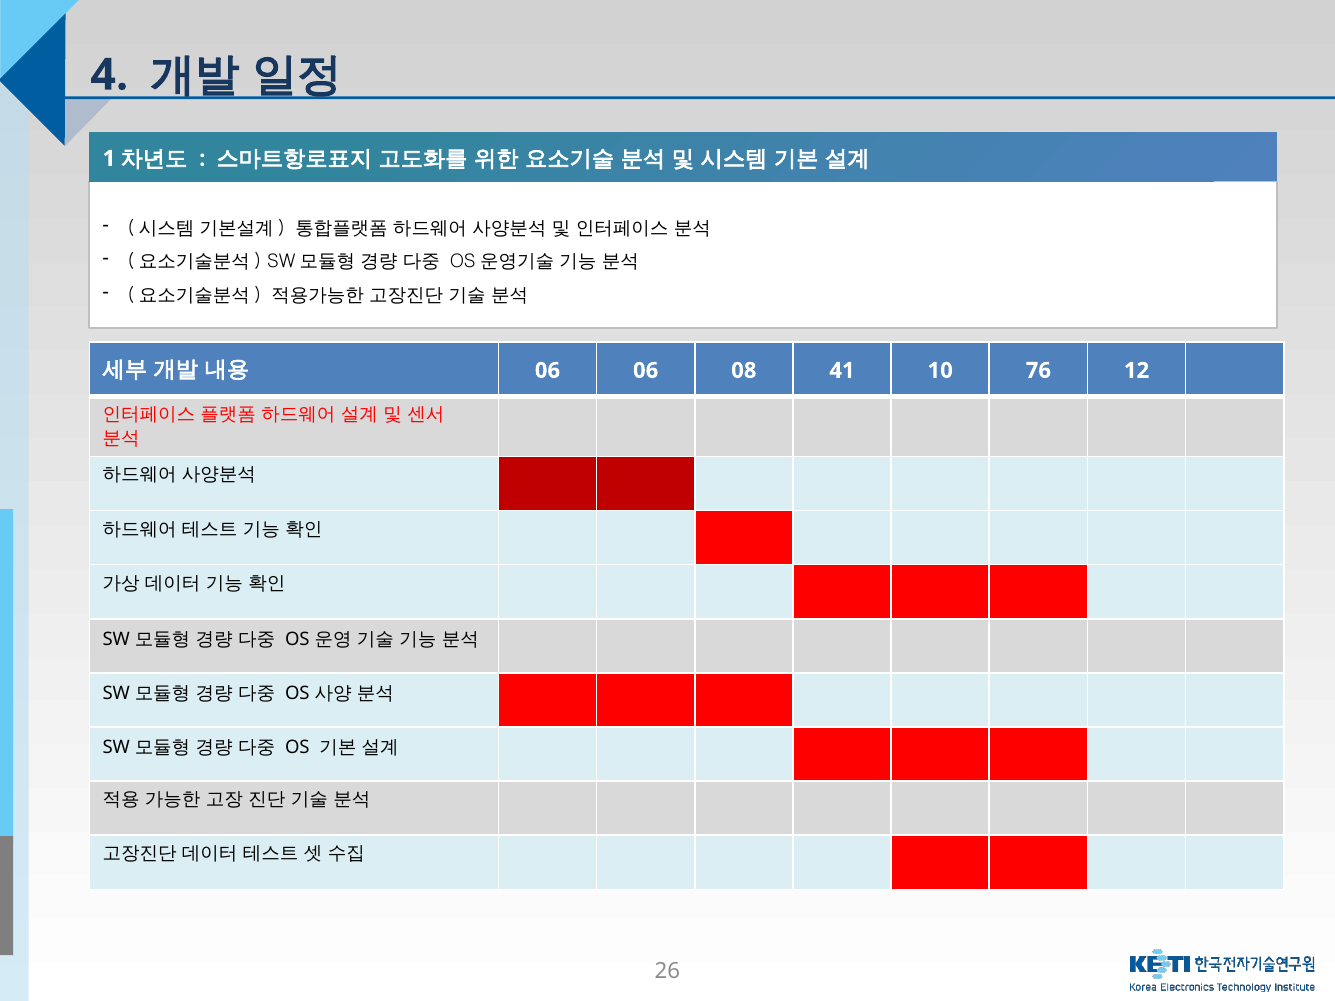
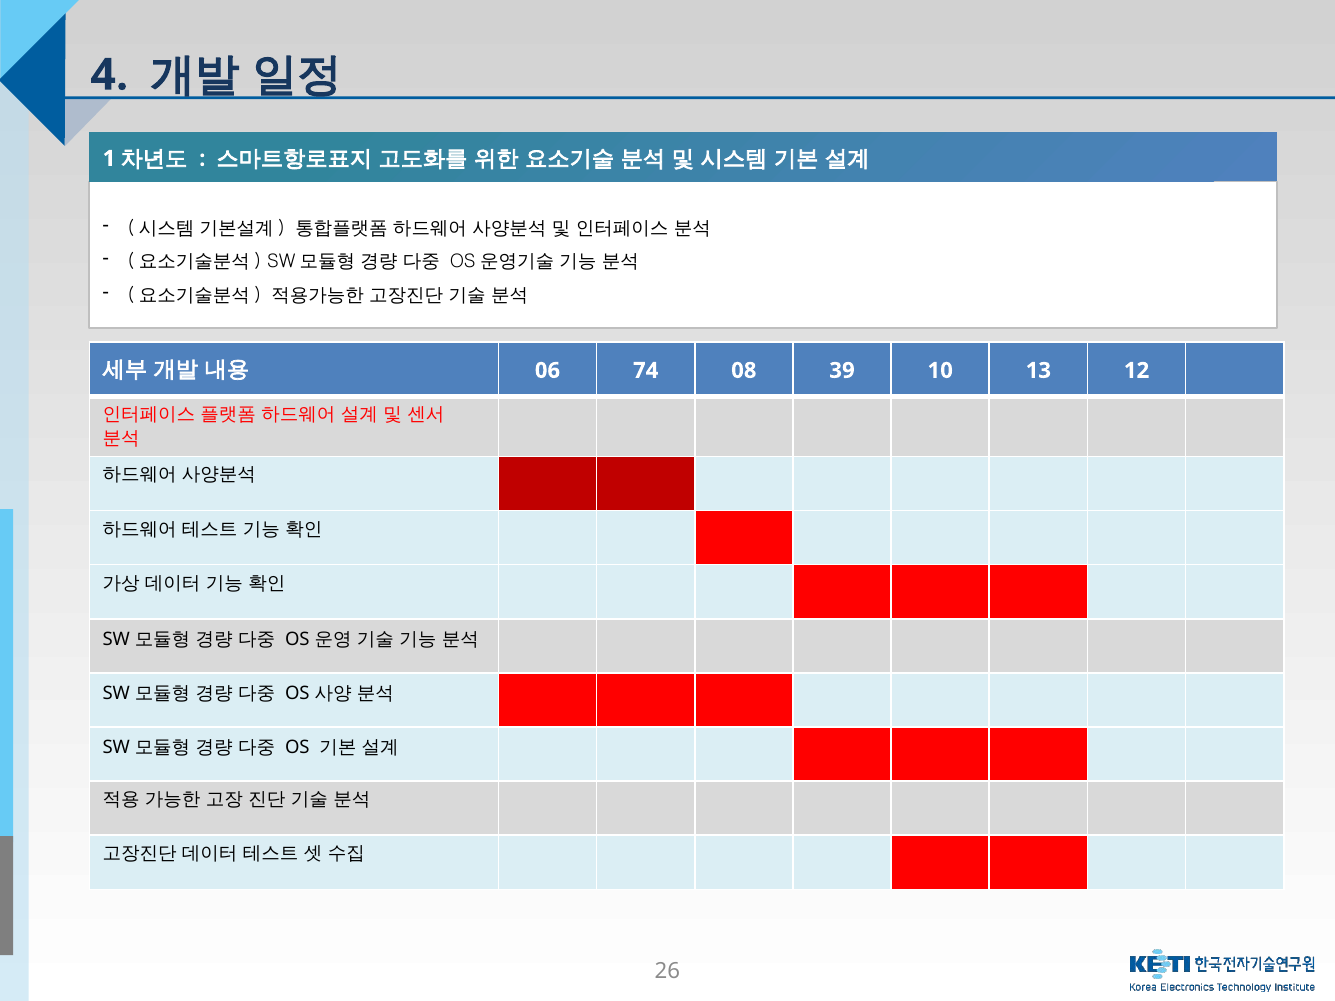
06 06: 06 -> 74
41: 41 -> 39
76: 76 -> 13
